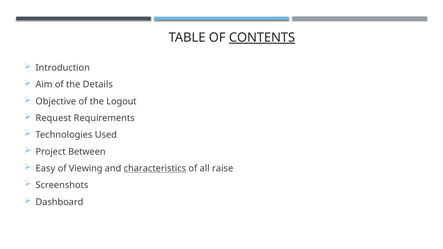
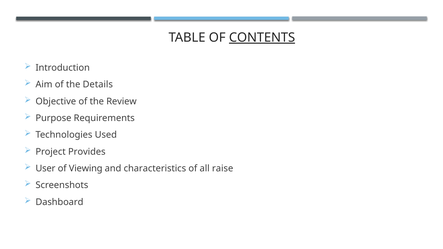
Logout: Logout -> Review
Request: Request -> Purpose
Between: Between -> Provides
Easy: Easy -> User
characteristics underline: present -> none
